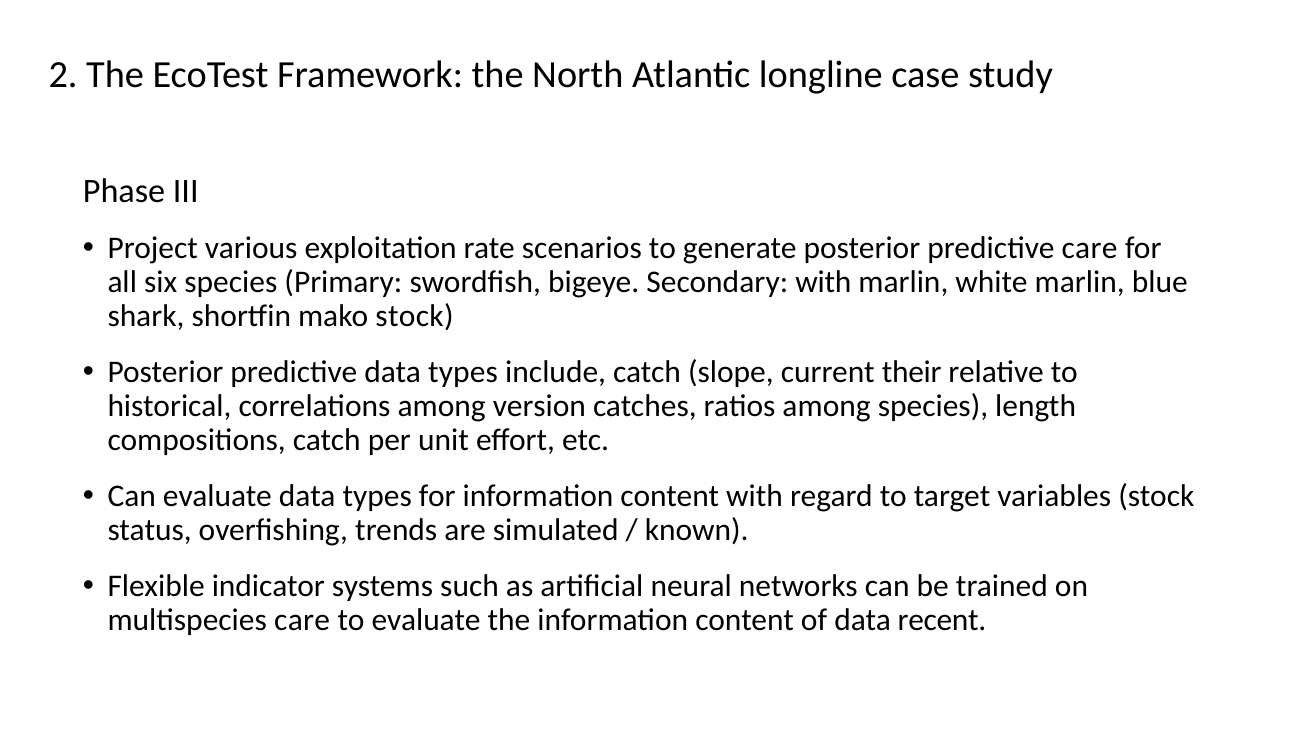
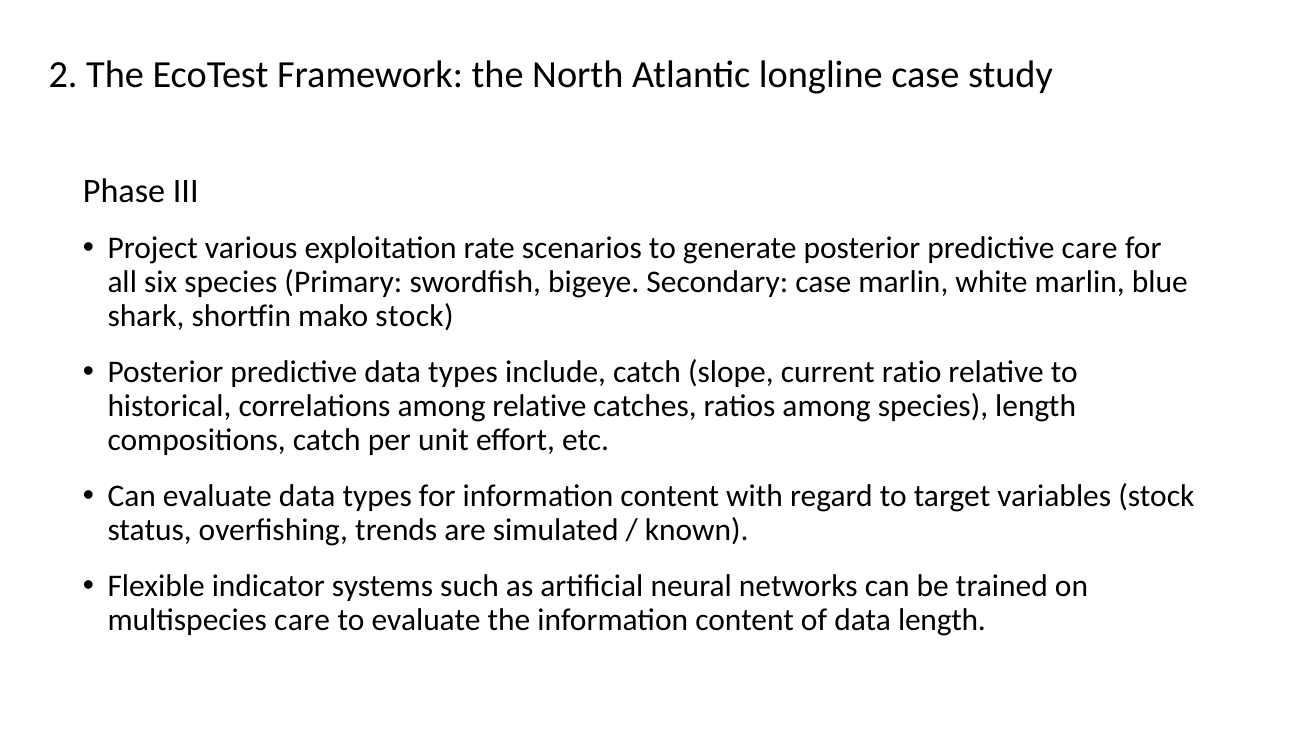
Secondary with: with -> case
their: their -> ratio
among version: version -> relative
data recent: recent -> length
